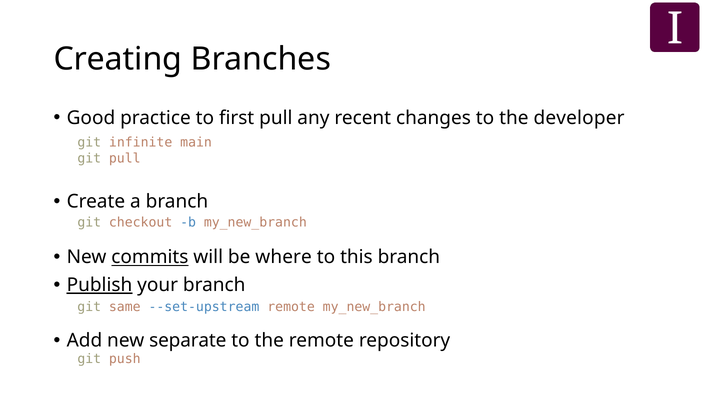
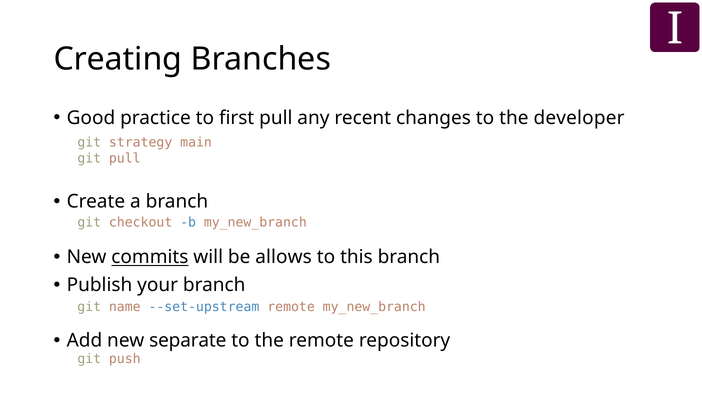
infinite: infinite -> strategy
where: where -> allows
Publish underline: present -> none
same: same -> name
